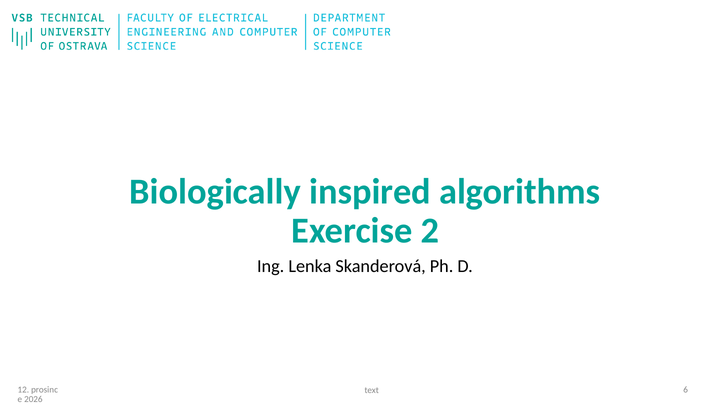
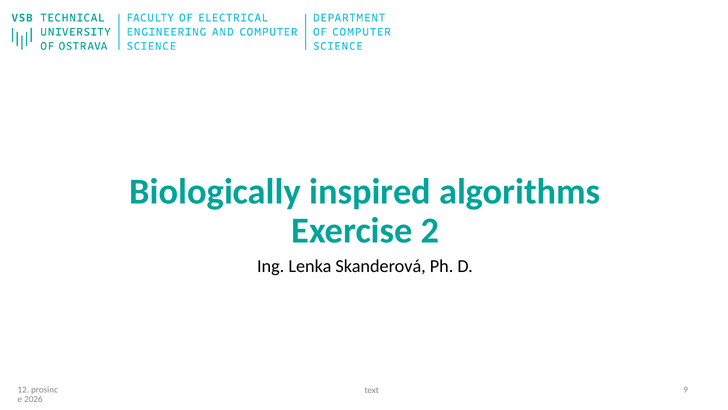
6: 6 -> 9
